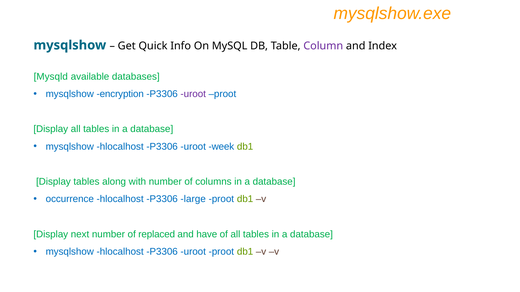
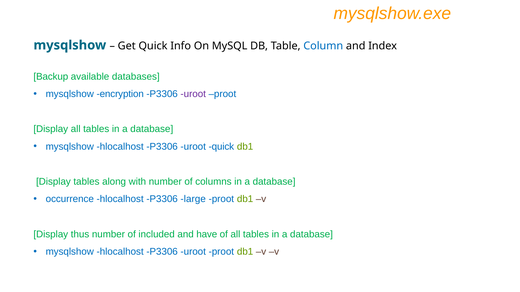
Column colour: purple -> blue
Mysqld: Mysqld -> Backup
uroot week: week -> quick
next: next -> thus
replaced: replaced -> included
